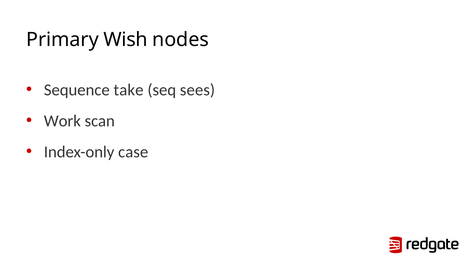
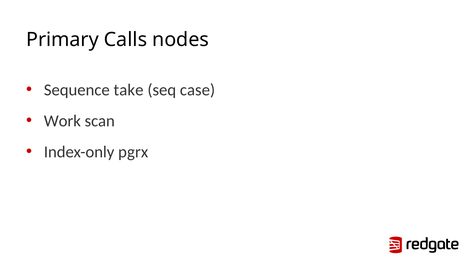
Wish: Wish -> Calls
sees: sees -> case
case: case -> pgrx
